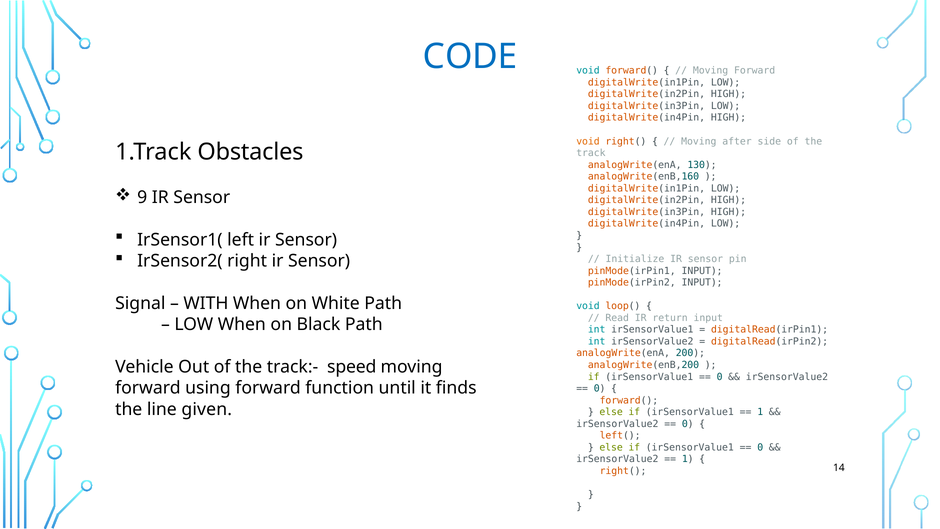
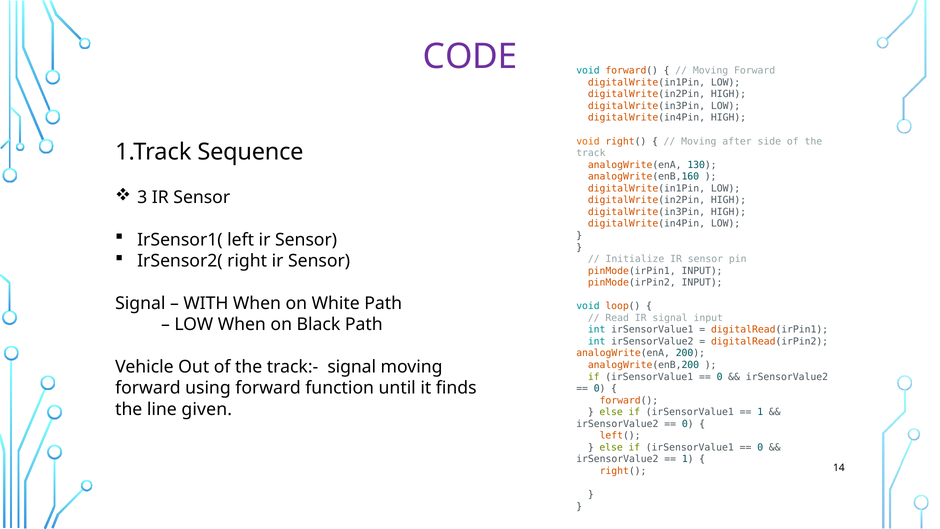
CODE colour: blue -> purple
Obstacles: Obstacles -> Sequence
9: 9 -> 3
IR return: return -> signal
track:- speed: speed -> signal
